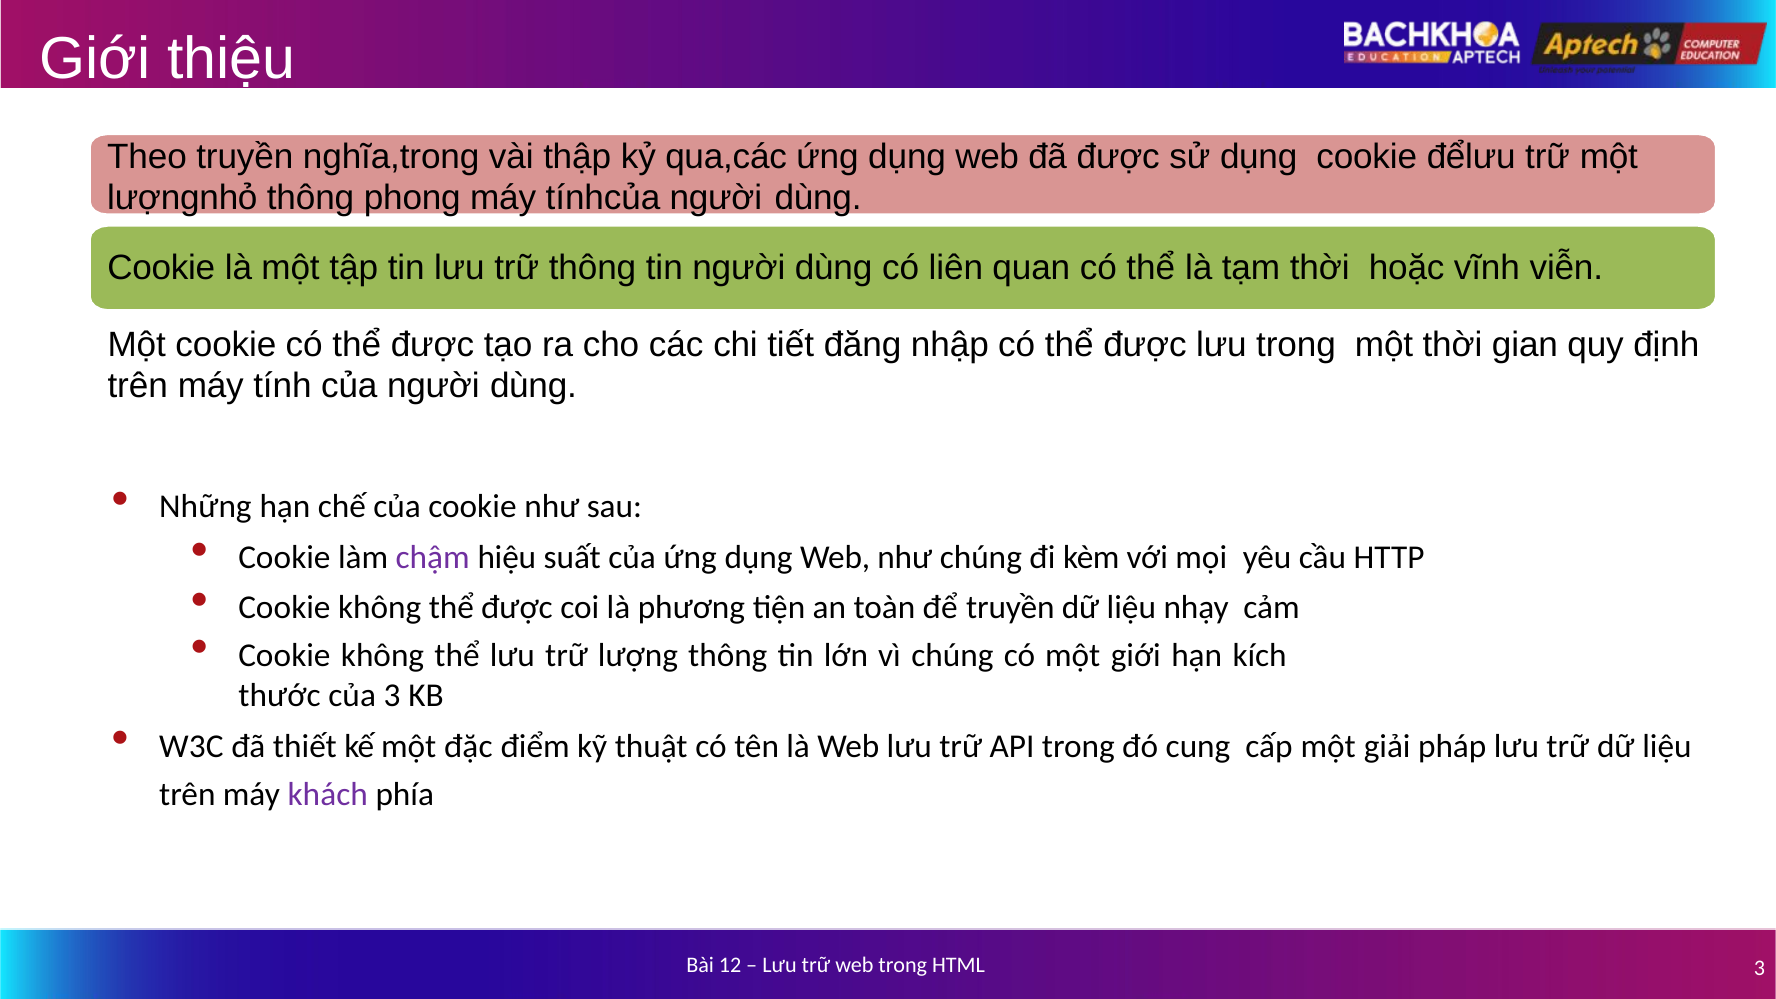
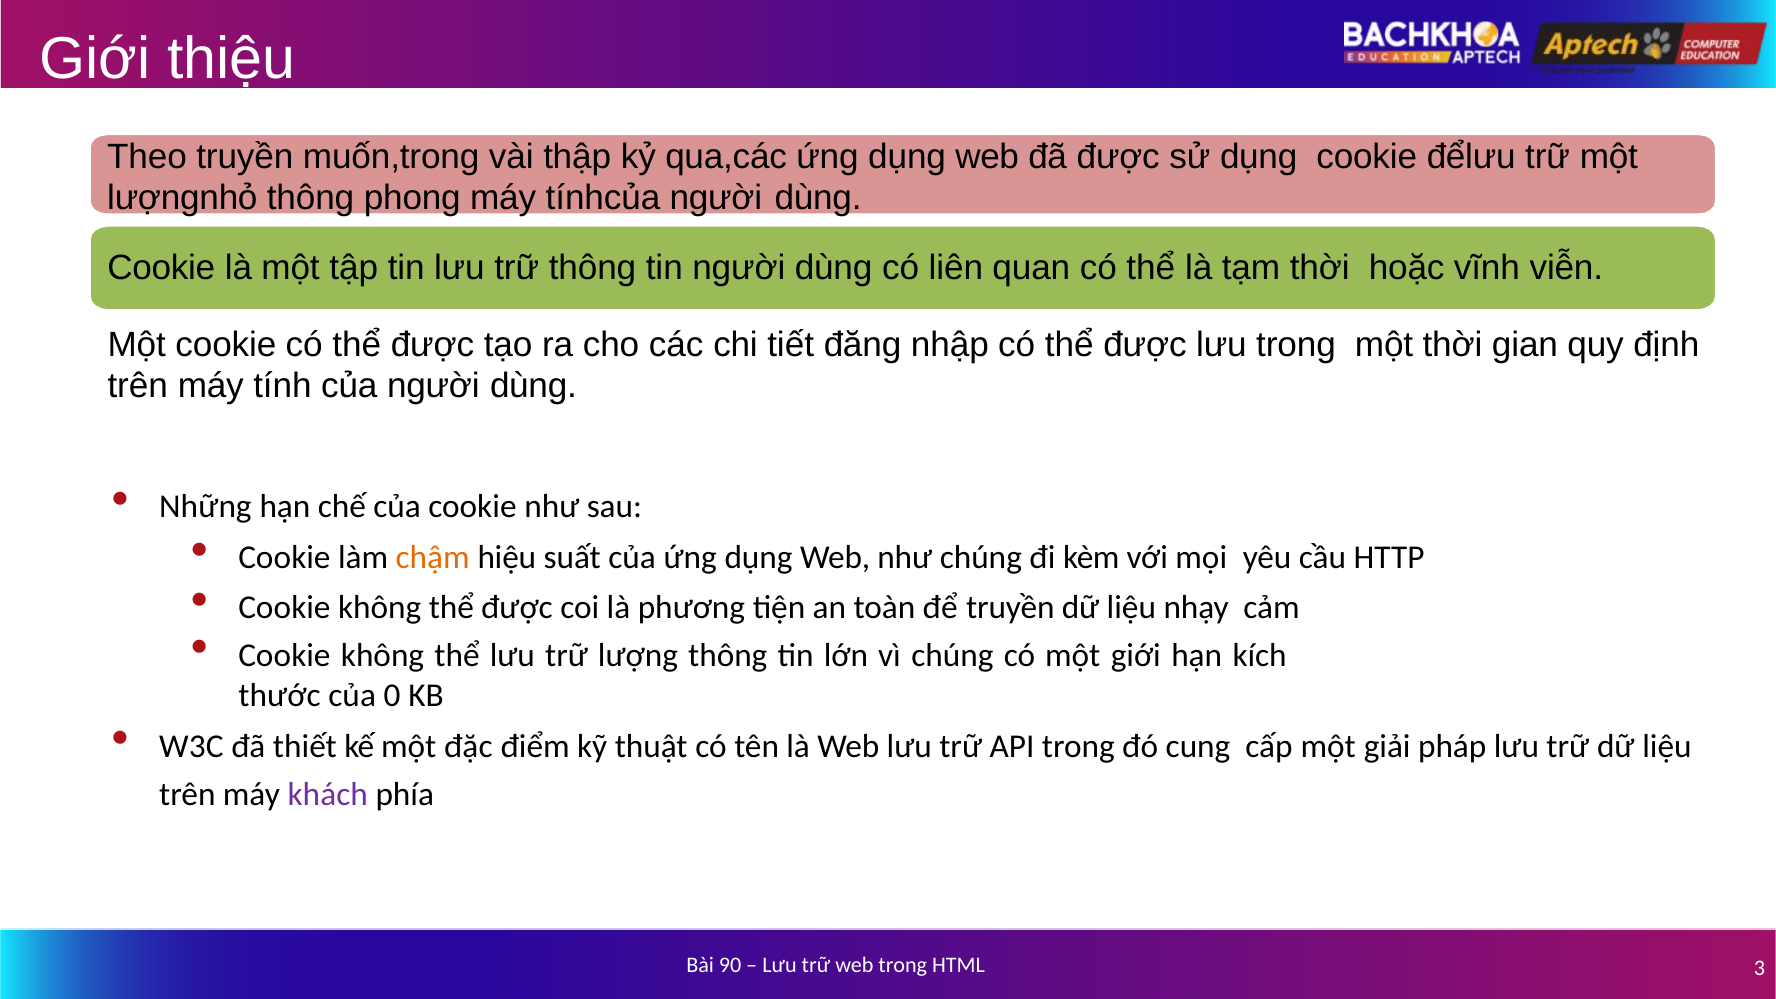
nghĩa,trong: nghĩa,trong -> muốn,trong
chậm colour: purple -> orange
của 3: 3 -> 0
12: 12 -> 90
